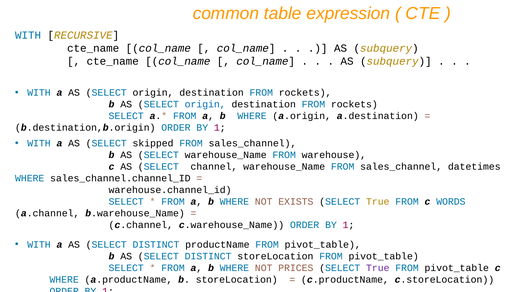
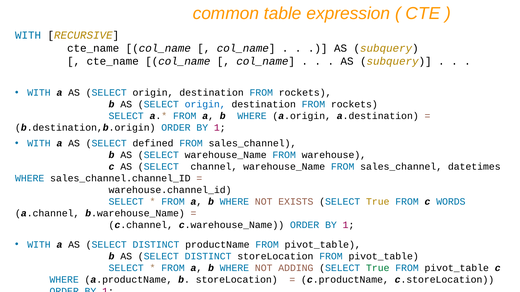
skipped: skipped -> defined
PRICES: PRICES -> ADDING
True at (378, 268) colour: purple -> green
